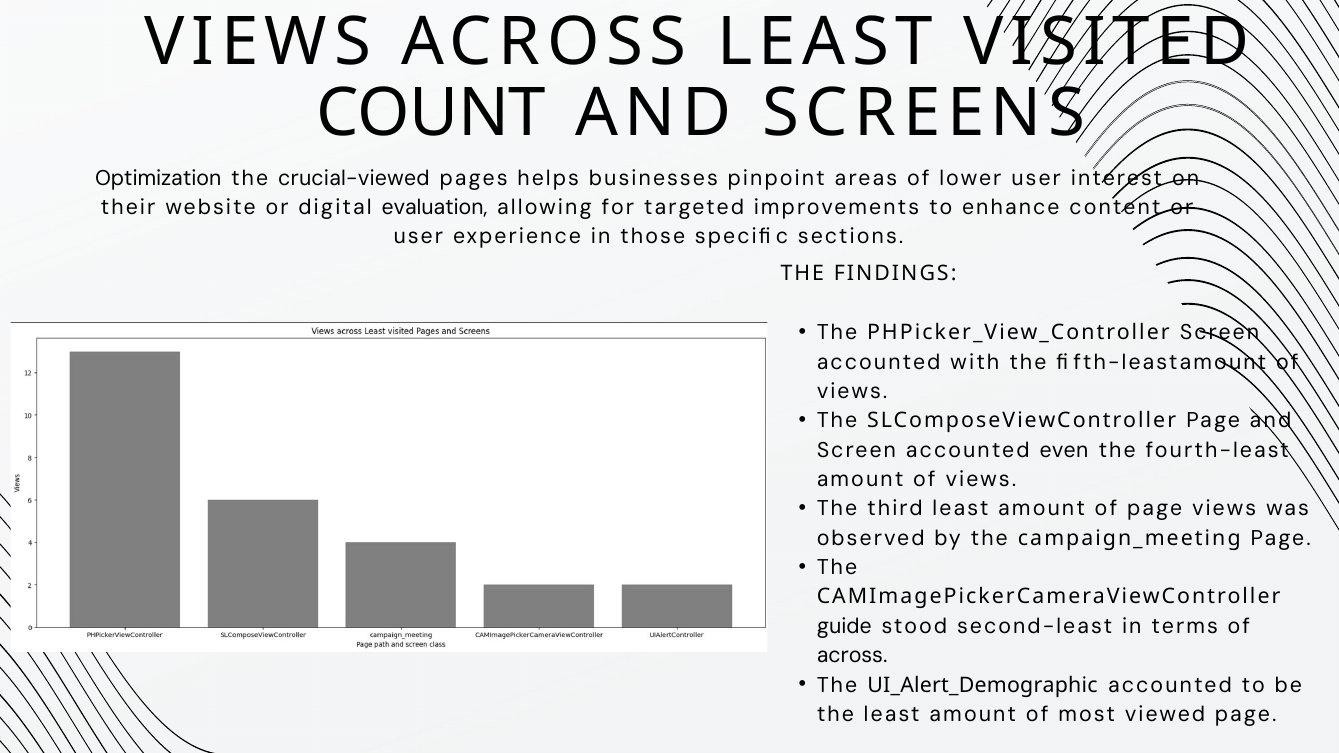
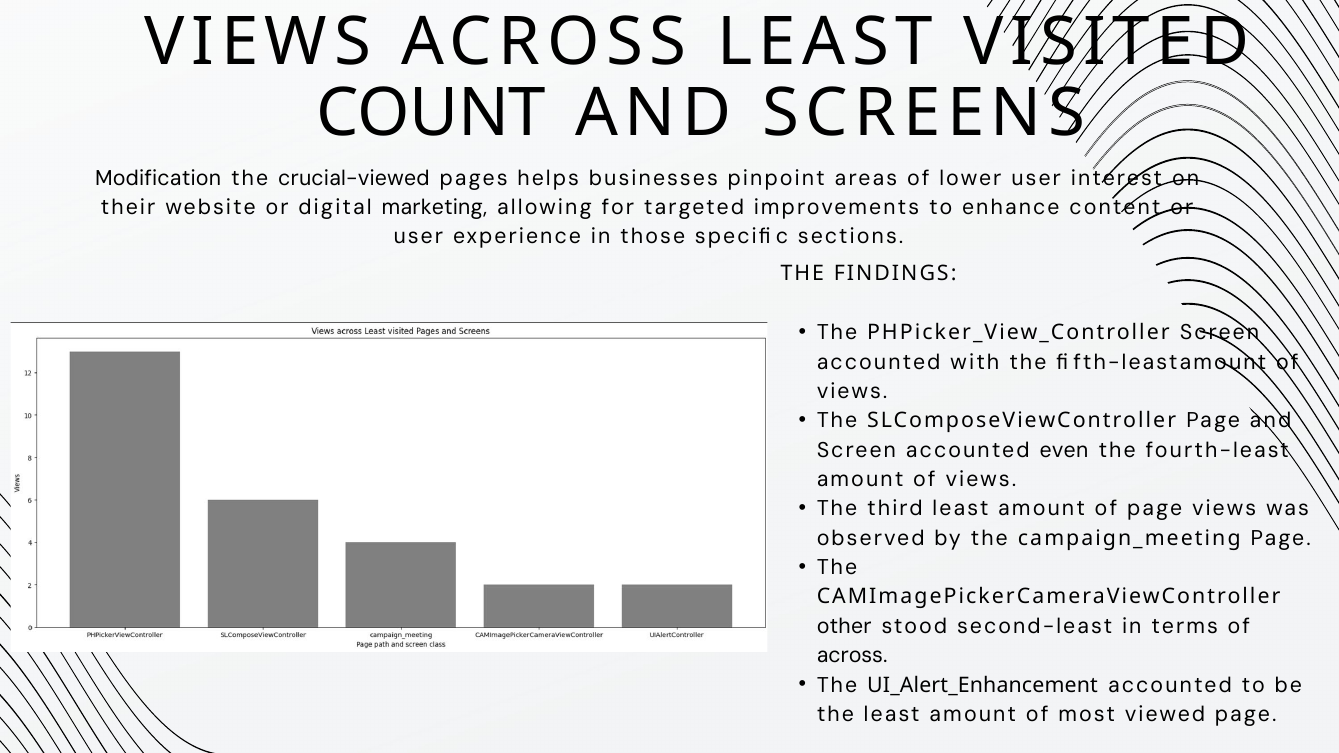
Optimization: Optimization -> Modification
evaluation: evaluation -> marketing
guide: guide -> other
UI_Alert_Demographic: UI_Alert_Demographic -> UI_Alert_Enhancement
